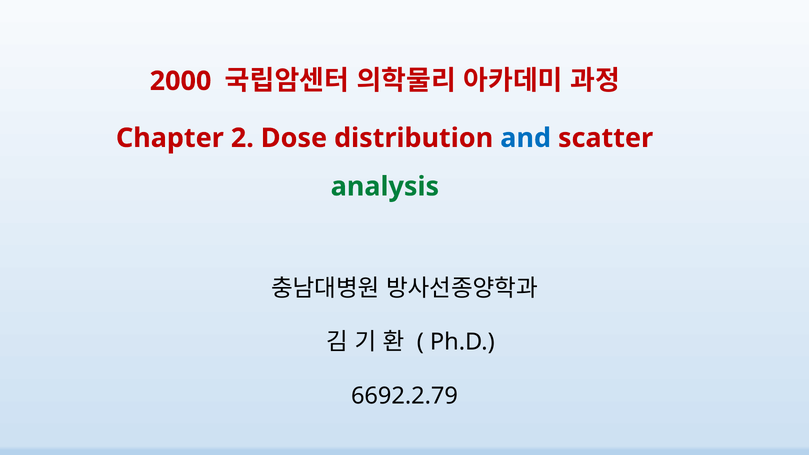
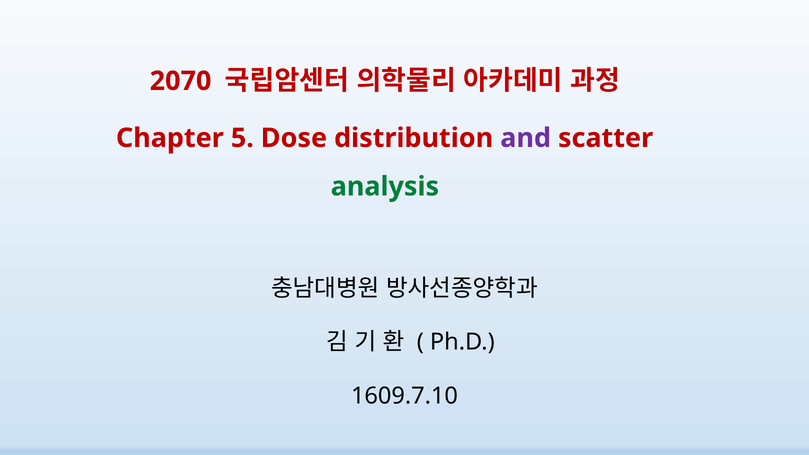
2000: 2000 -> 2070
2: 2 -> 5
and colour: blue -> purple
6692.2.79: 6692.2.79 -> 1609.7.10
